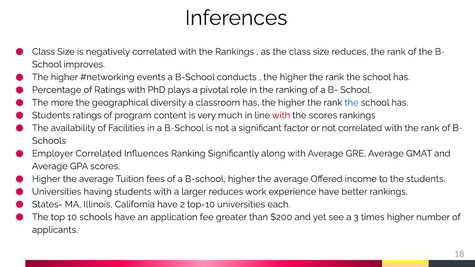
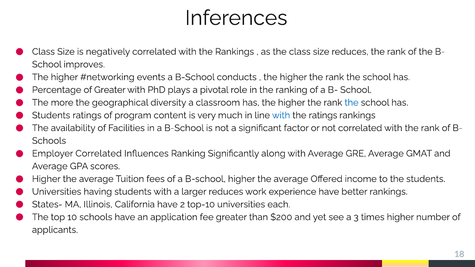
of Ratings: Ratings -> Greater
with at (281, 115) colour: red -> blue
the scores: scores -> ratings
